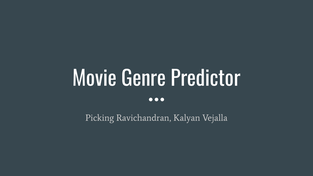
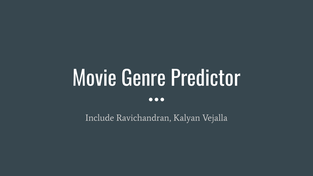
Picking: Picking -> Include
